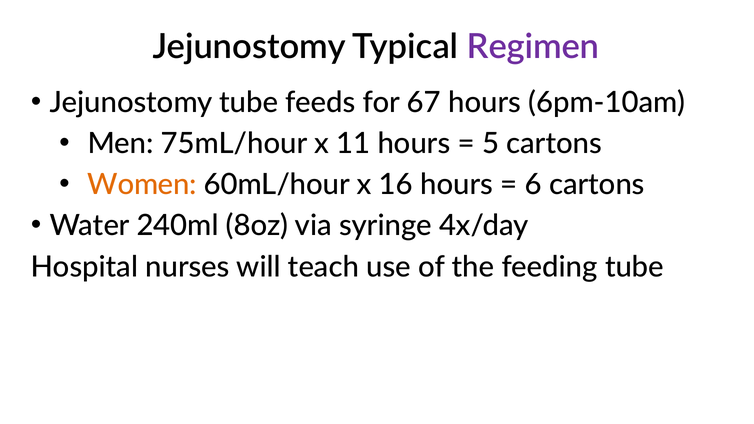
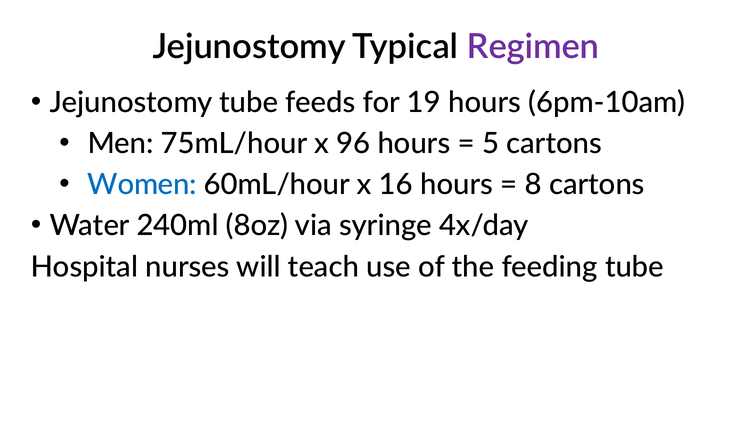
67: 67 -> 19
11: 11 -> 96
Women colour: orange -> blue
6: 6 -> 8
